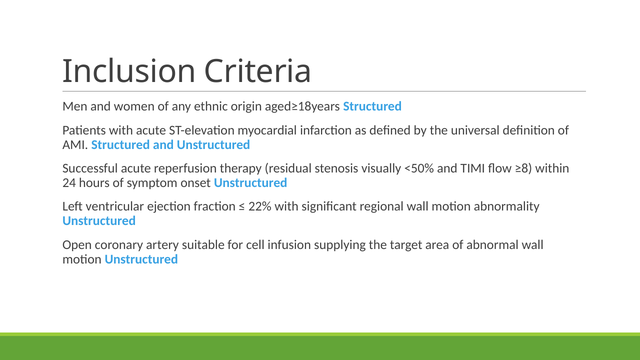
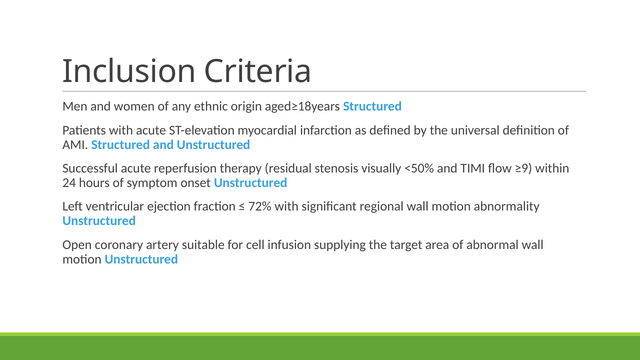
≥8: ≥8 -> ≥9
22%: 22% -> 72%
